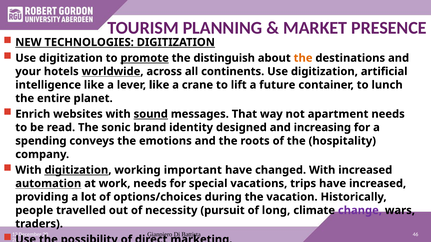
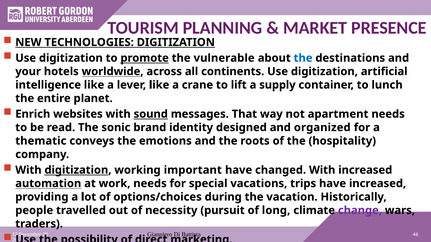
distinguish: distinguish -> vulnerable
the at (303, 58) colour: orange -> blue
future: future -> supply
increasing: increasing -> organized
spending: spending -> thematic
